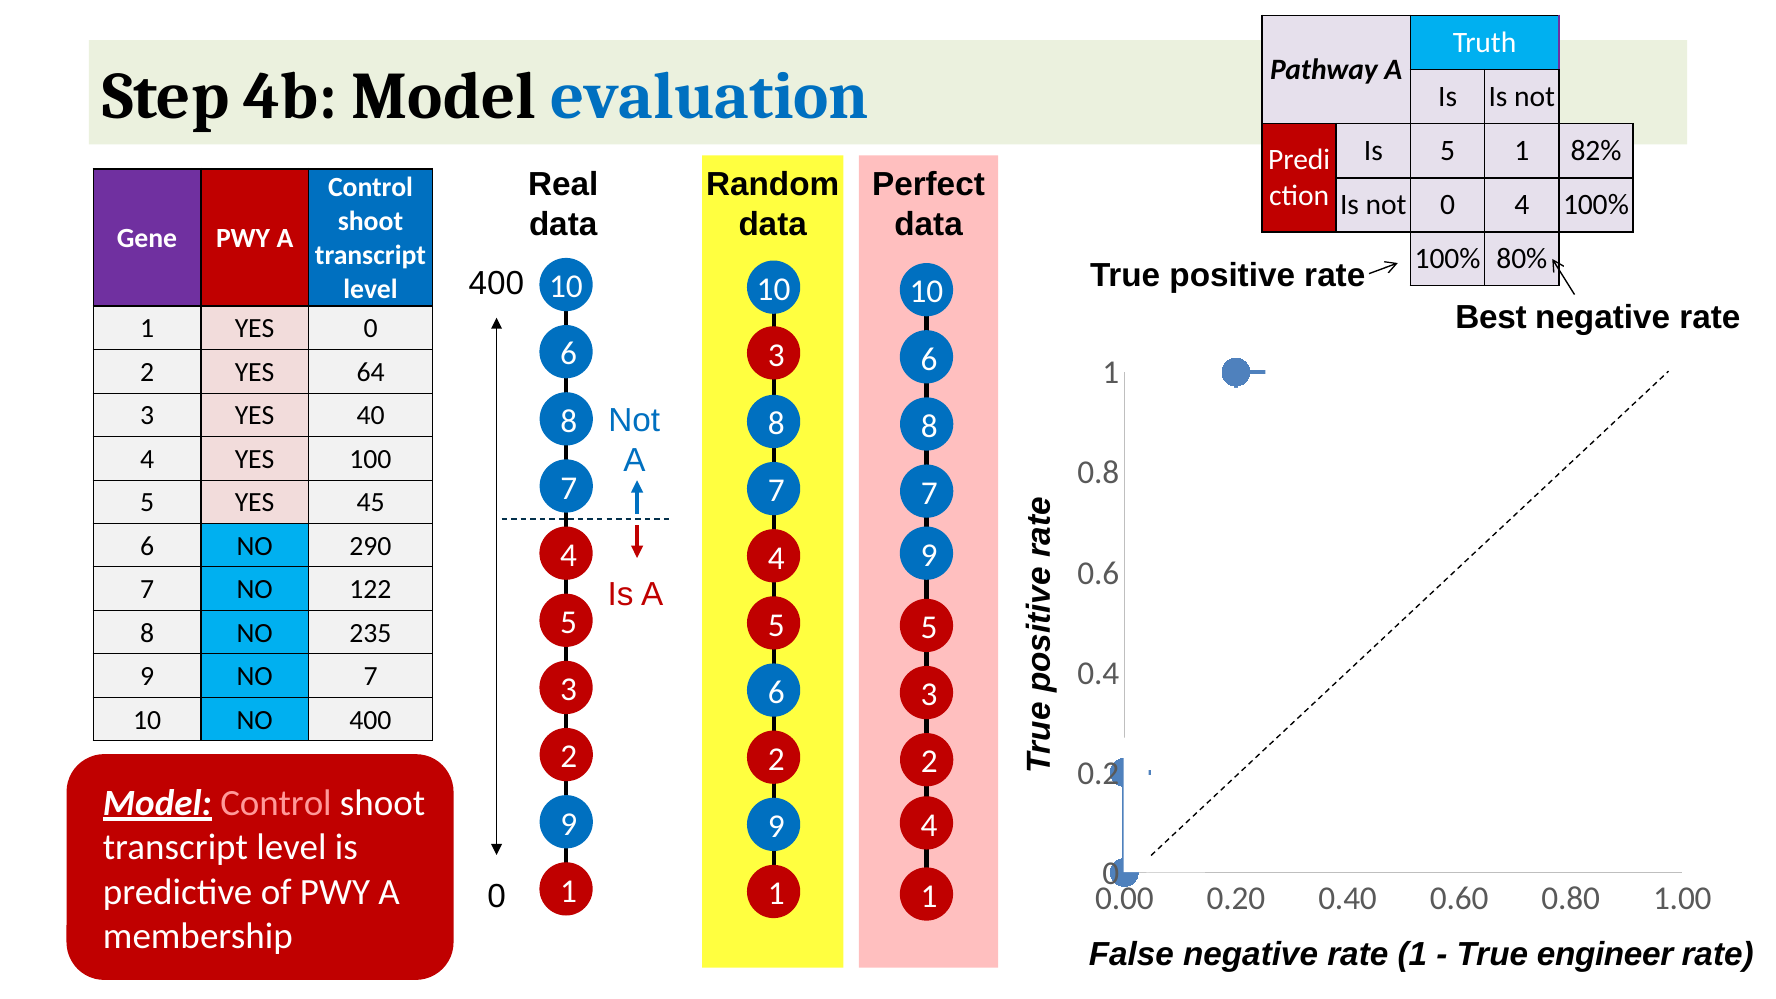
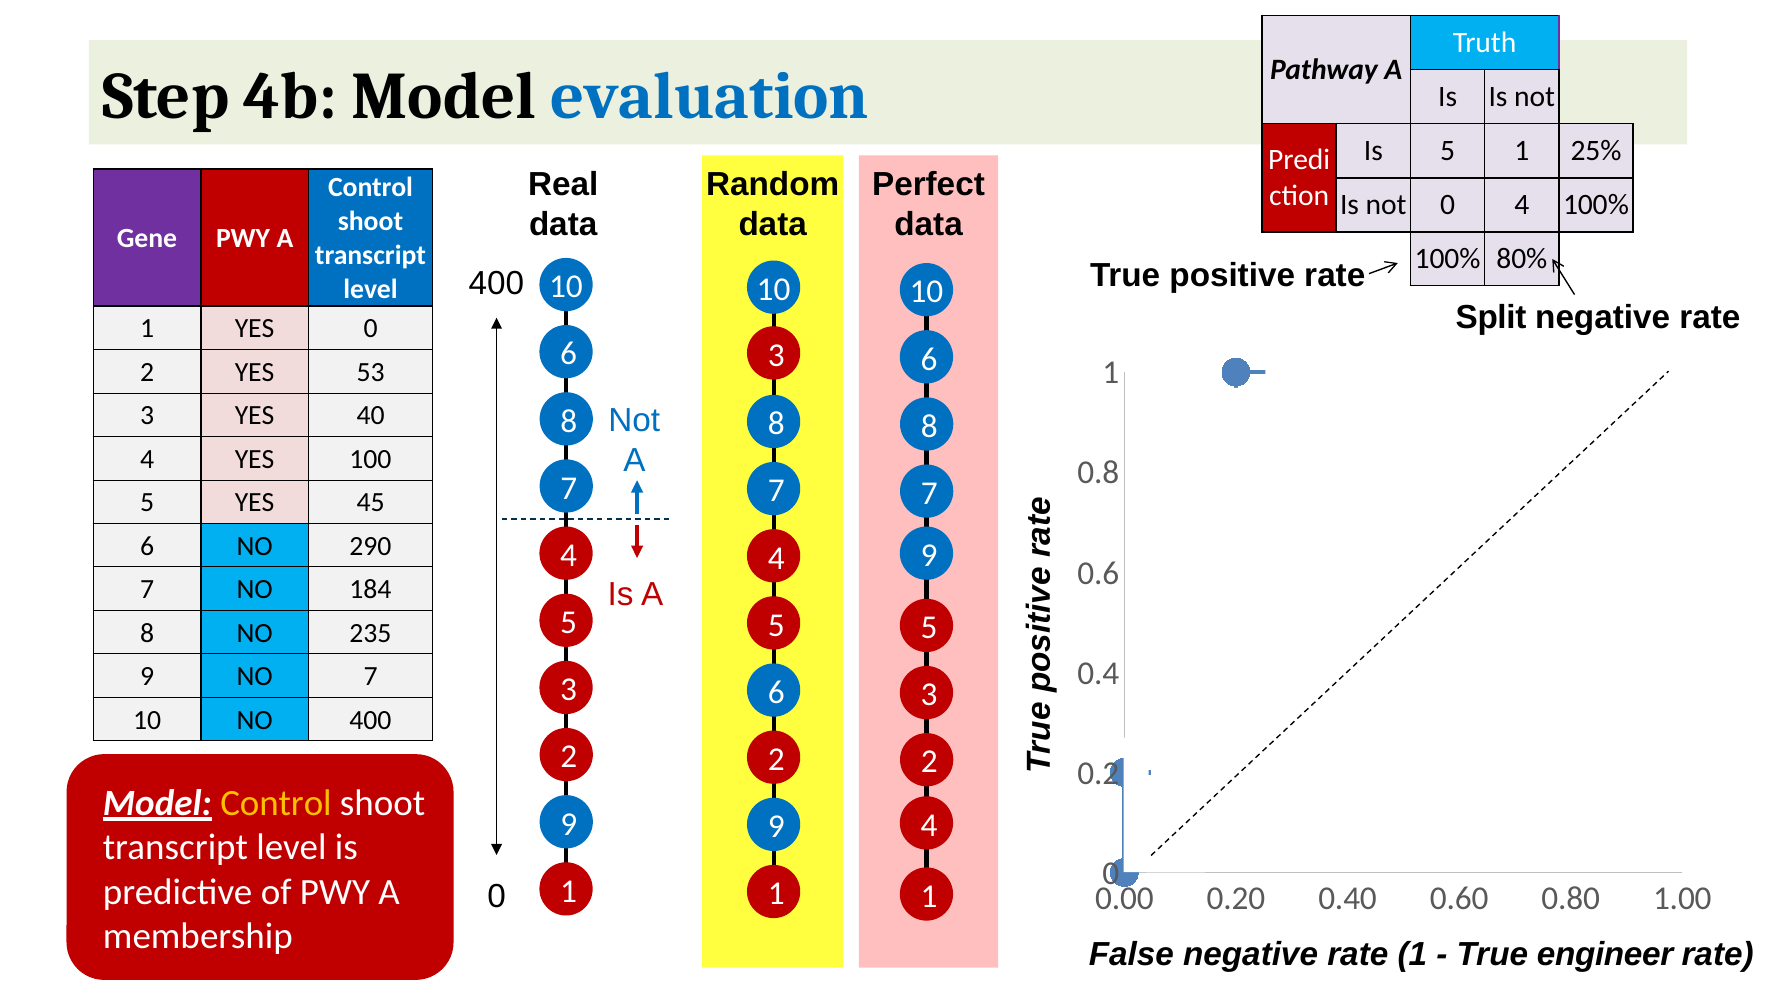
82%: 82% -> 25%
Best: Best -> Split
64: 64 -> 53
122: 122 -> 184
Control at (276, 803) colour: pink -> yellow
